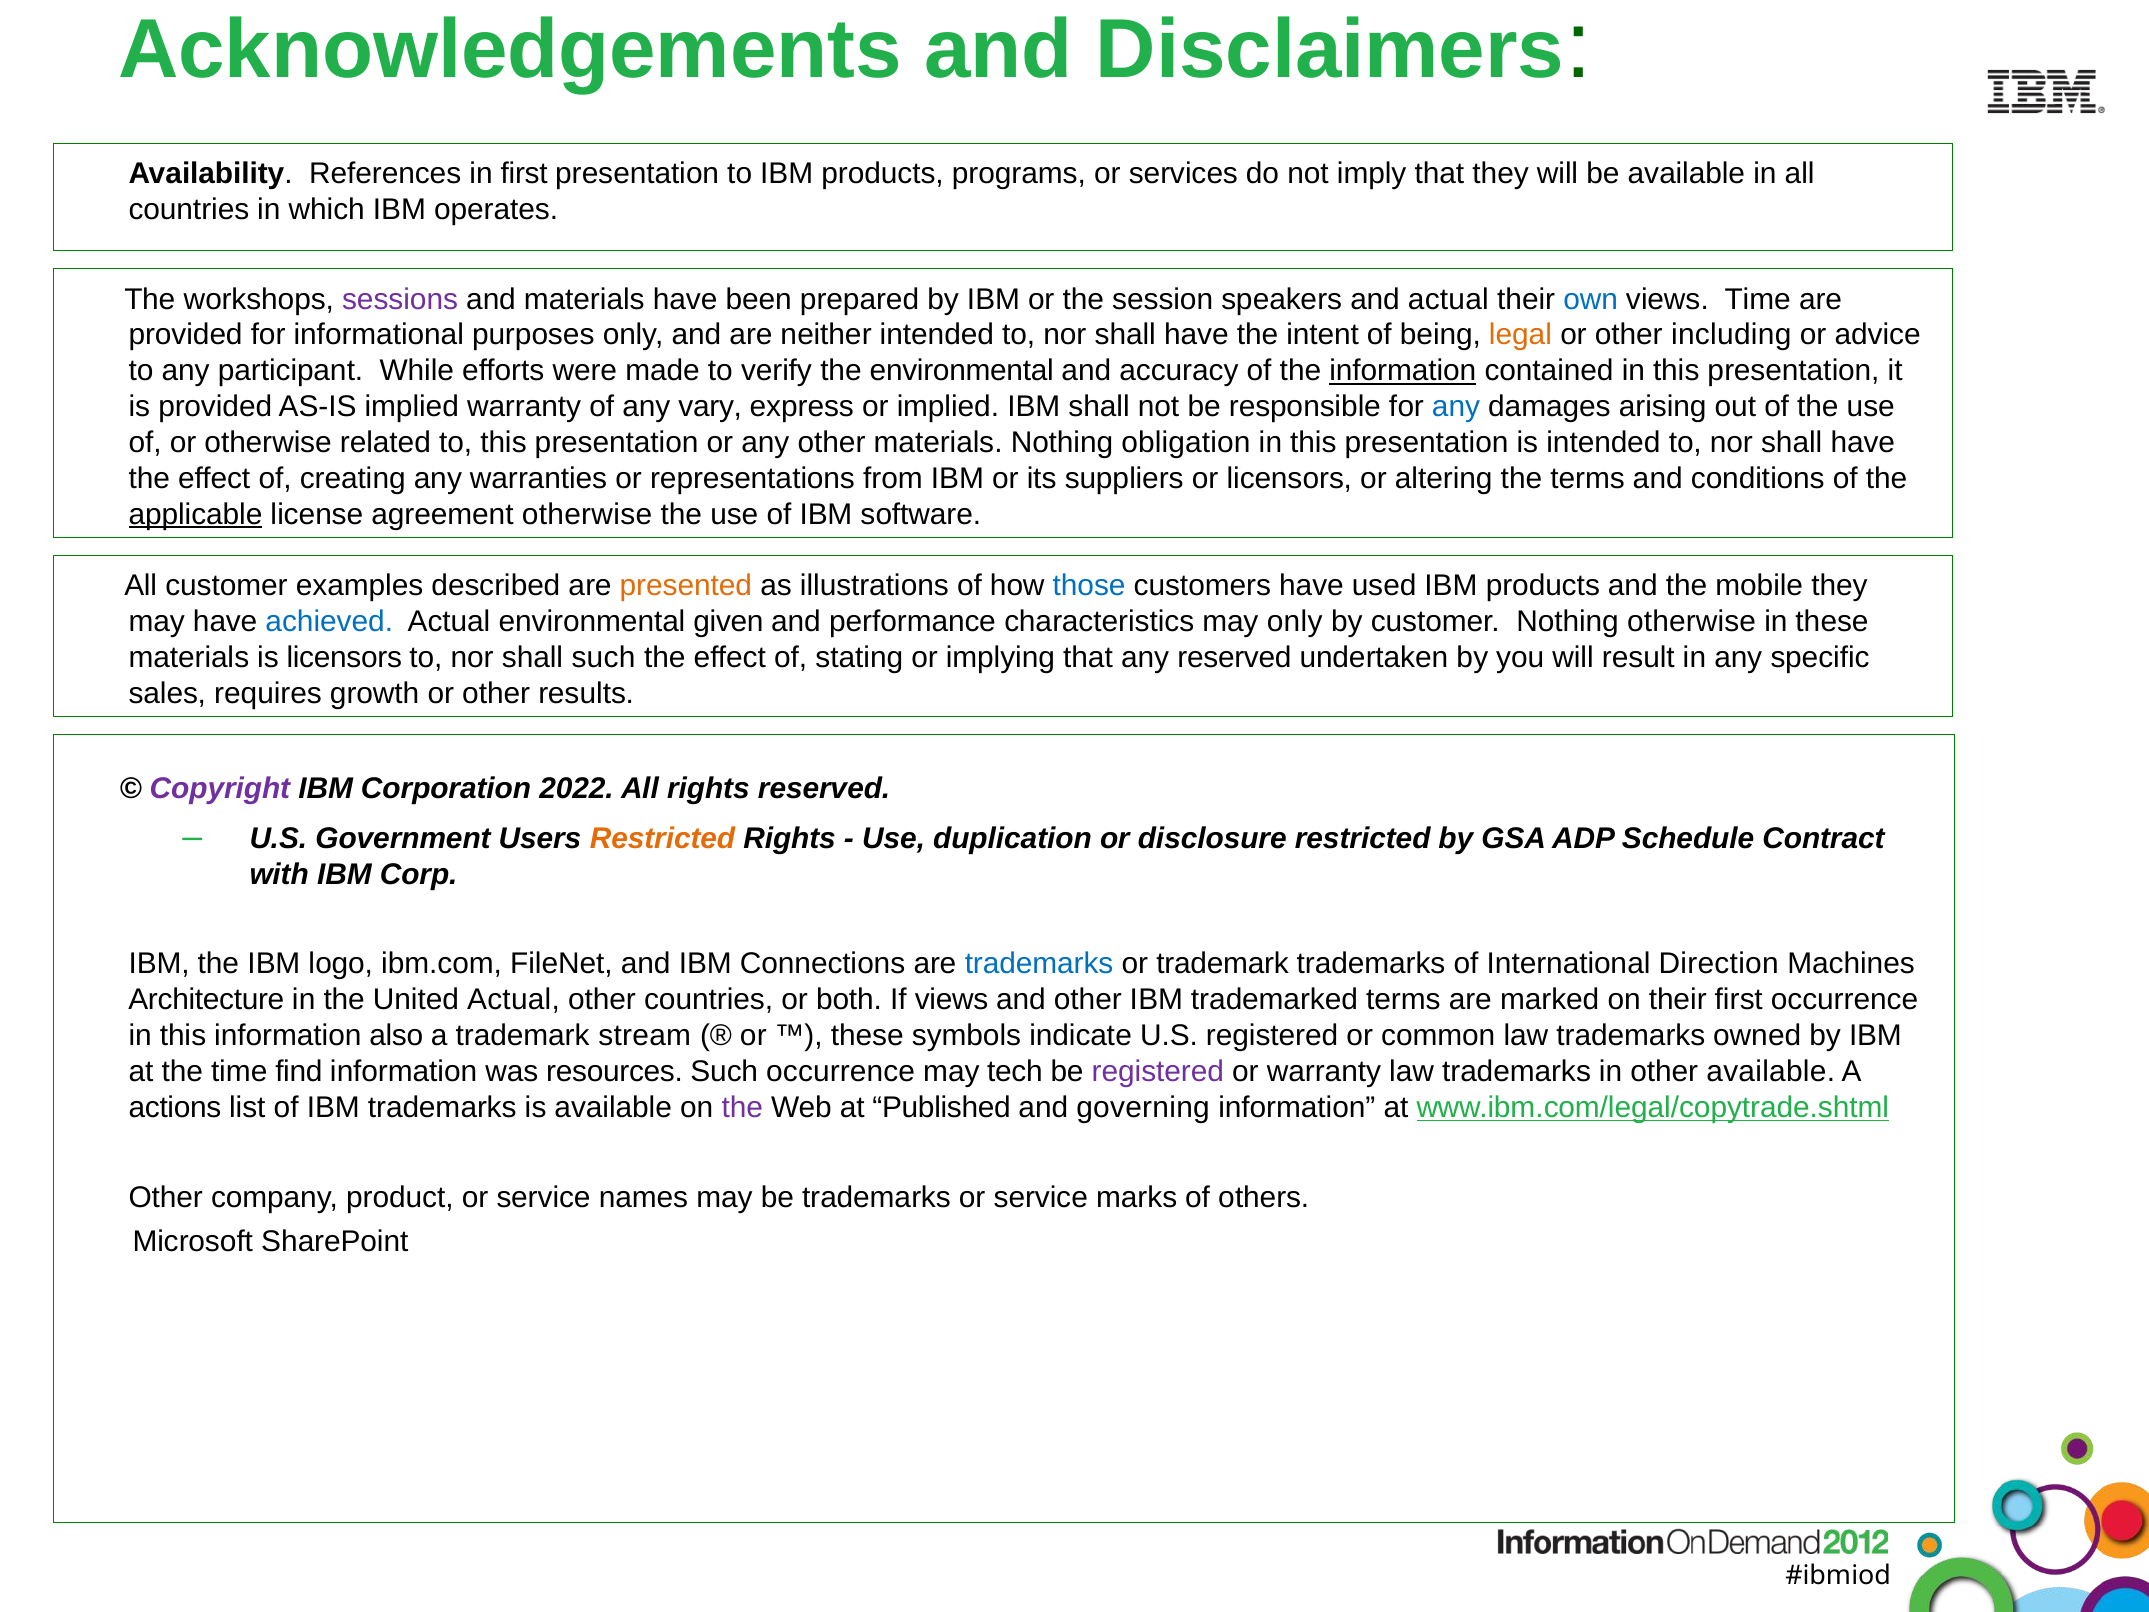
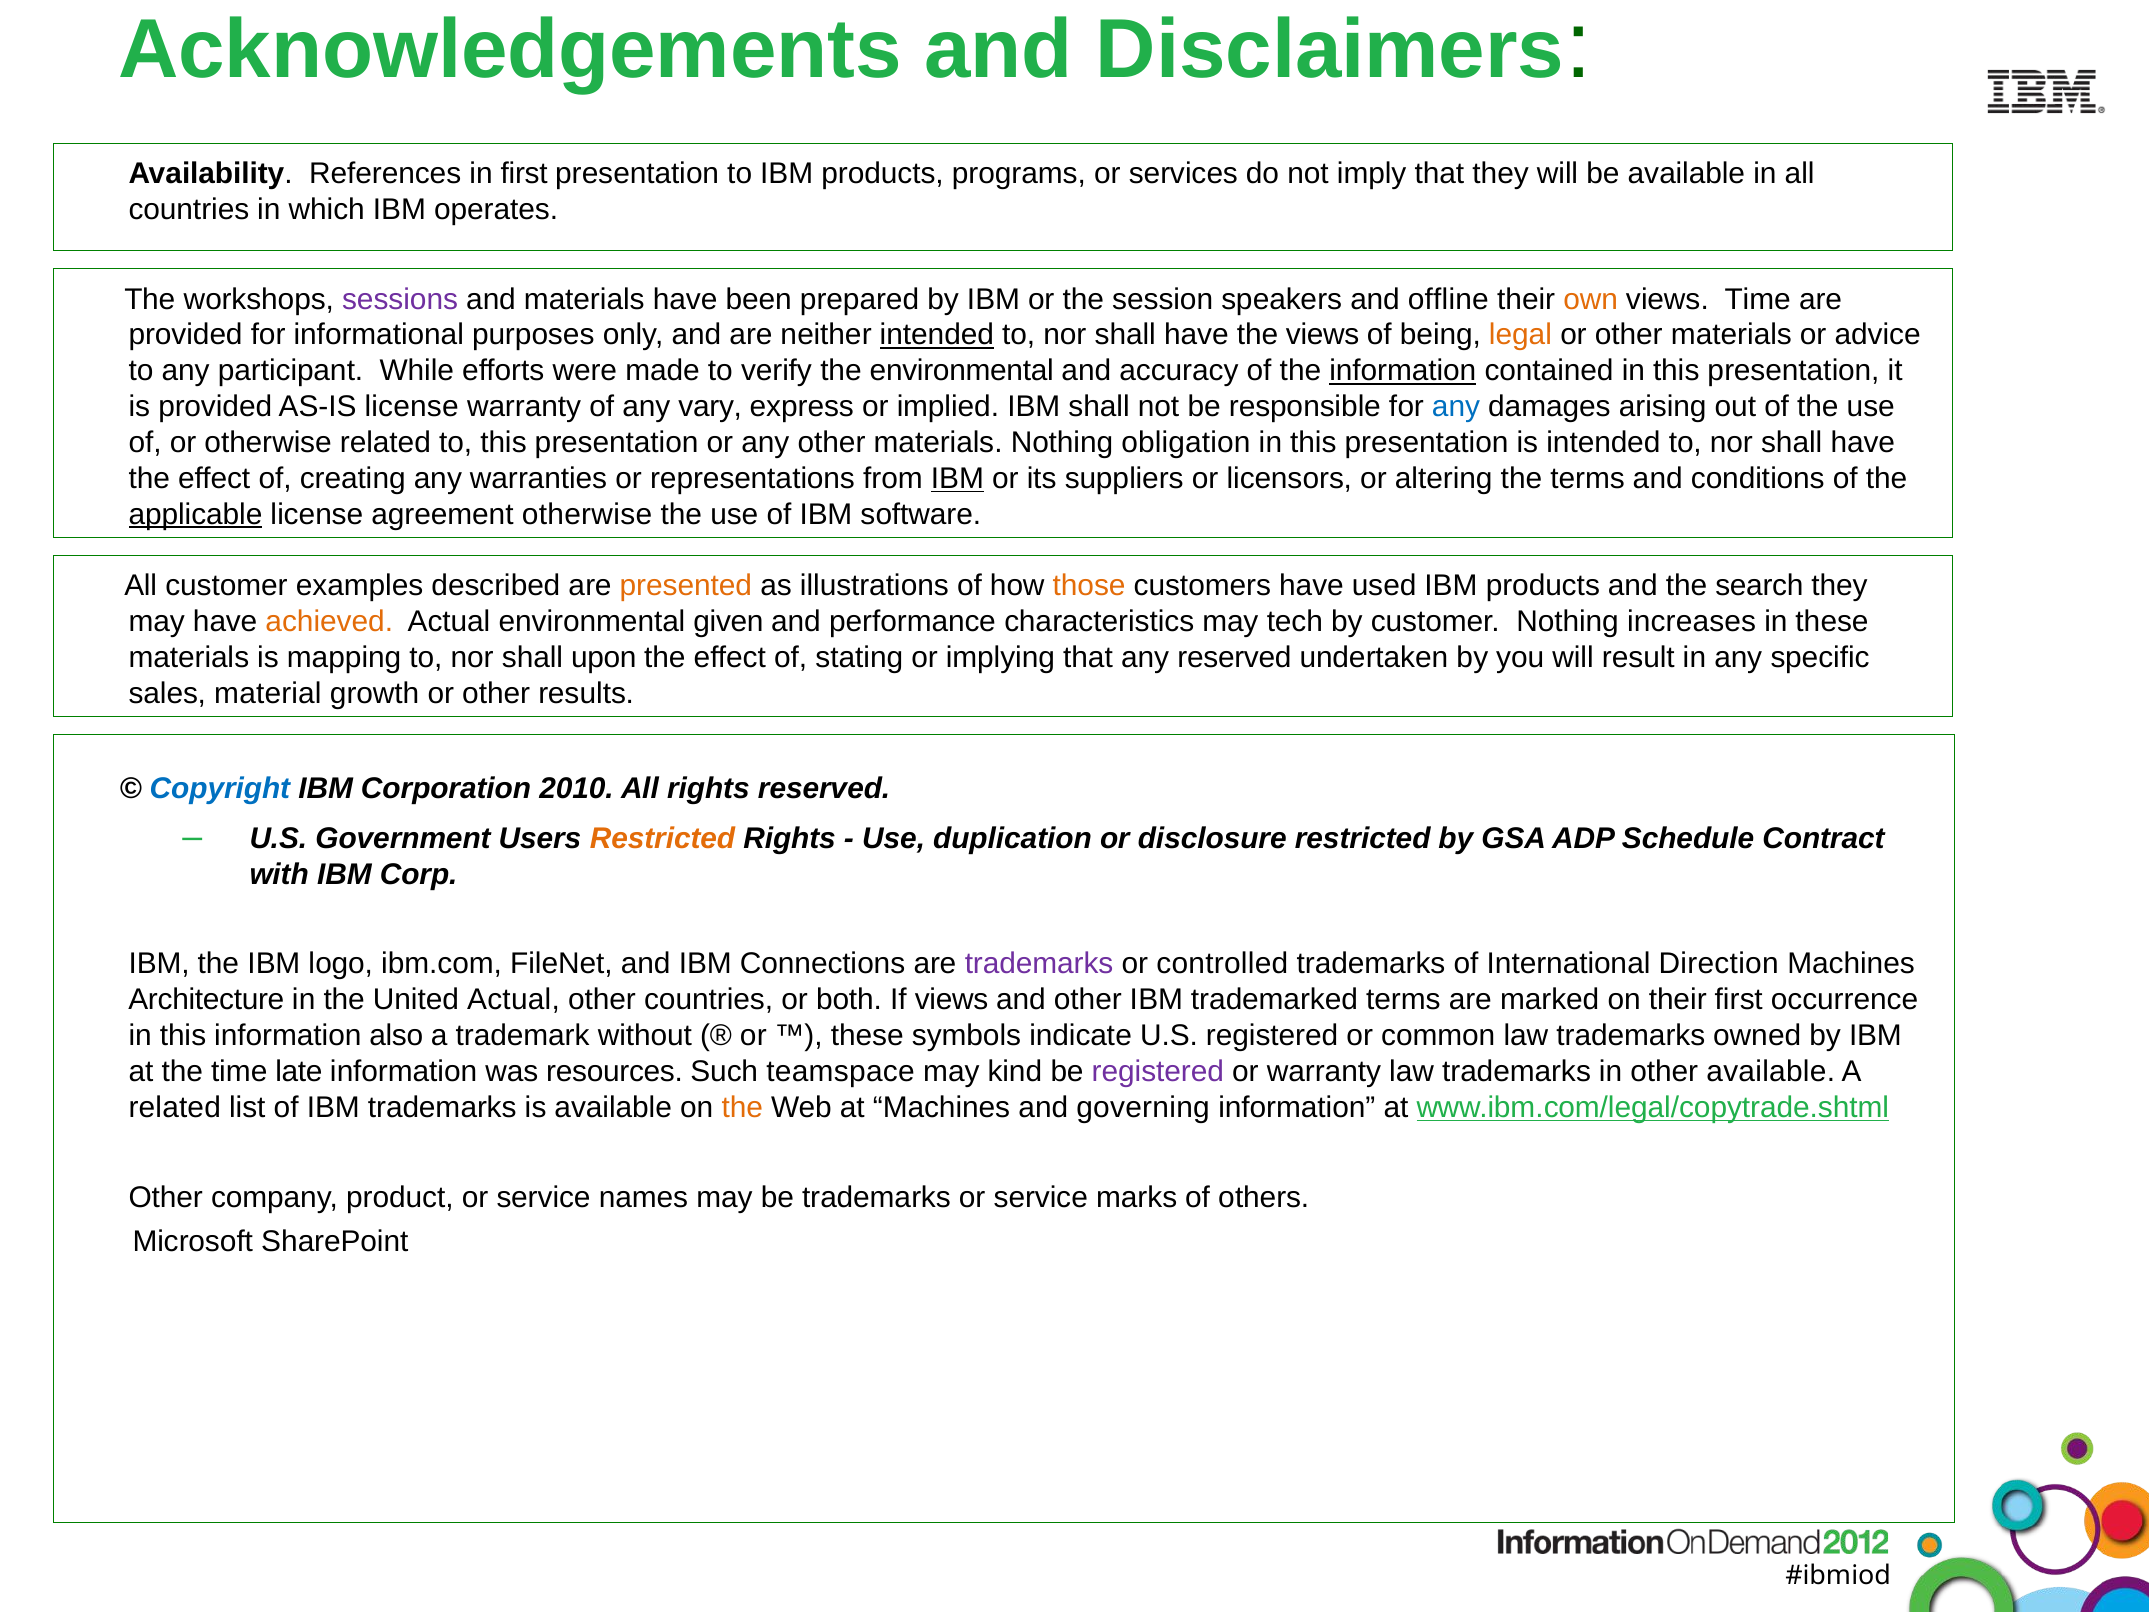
and actual: actual -> offline
own colour: blue -> orange
intended at (937, 335) underline: none -> present
the intent: intent -> views
or other including: including -> materials
AS-IS implied: implied -> license
IBM at (957, 479) underline: none -> present
those colour: blue -> orange
mobile: mobile -> search
achieved colour: blue -> orange
may only: only -> tech
Nothing otherwise: otherwise -> increases
is licensors: licensors -> mapping
shall such: such -> upon
requires: requires -> material
Copyright colour: purple -> blue
2022: 2022 -> 2010
trademarks at (1039, 964) colour: blue -> purple
or trademark: trademark -> controlled
stream: stream -> without
find: find -> late
Such occurrence: occurrence -> teamspace
tech: tech -> kind
actions at (175, 1107): actions -> related
the at (742, 1107) colour: purple -> orange
at Published: Published -> Machines
